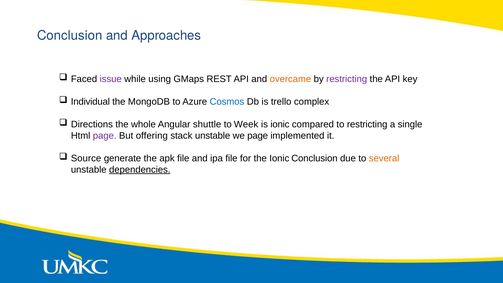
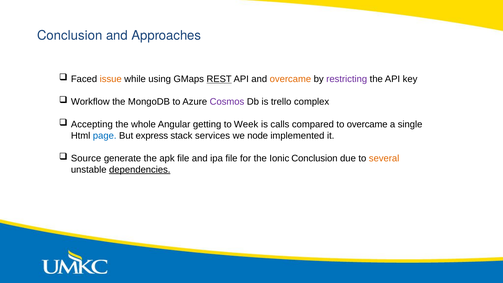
issue colour: purple -> orange
REST underline: none -> present
Individual: Individual -> Workflow
Cosmos colour: blue -> purple
Directions: Directions -> Accepting
shuttle: shuttle -> getting
is ionic: ionic -> calls
to restricting: restricting -> overcame
page at (105, 136) colour: purple -> blue
offering: offering -> express
stack unstable: unstable -> services
we page: page -> node
